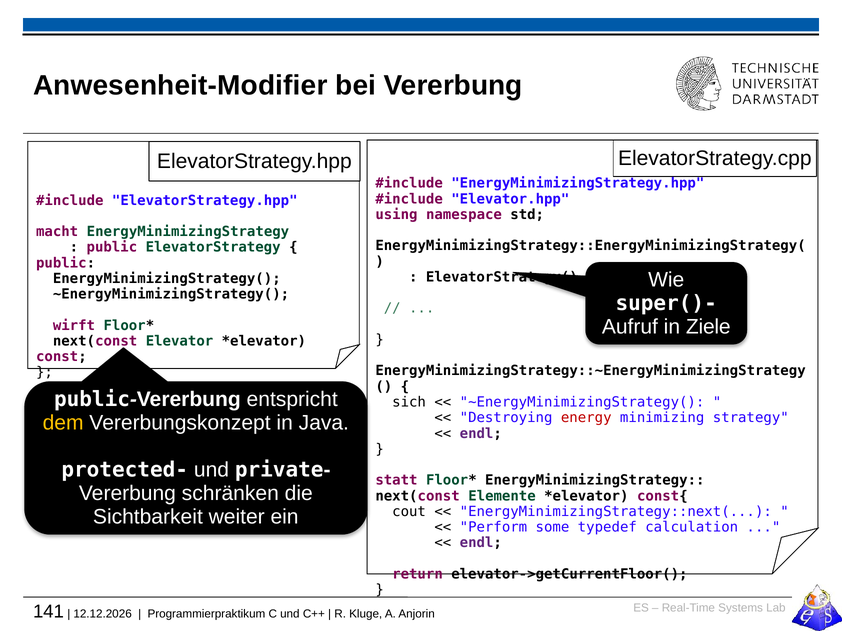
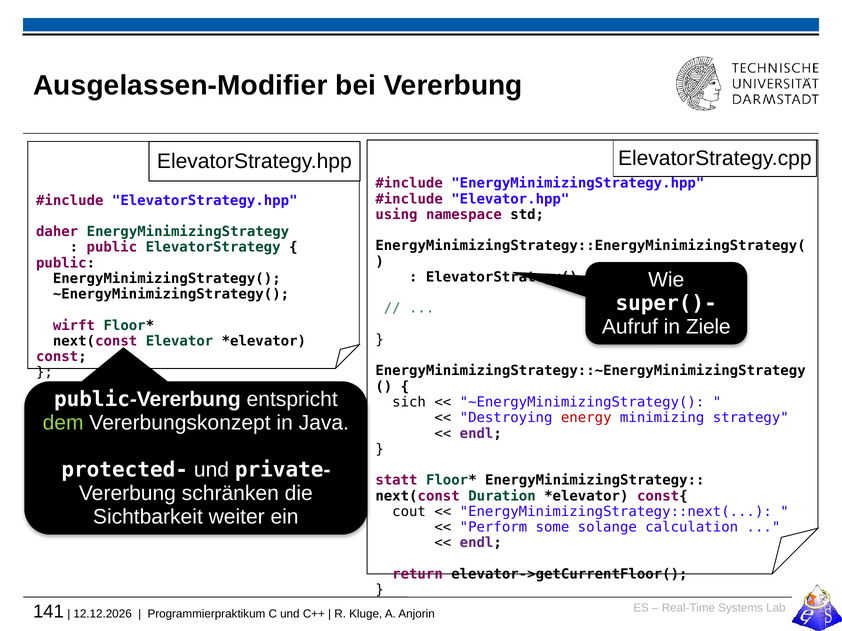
Anwesenheit-Modifier: Anwesenheit-Modifier -> Ausgelassen-Modifier
macht: macht -> daher
dem colour: yellow -> light green
Elemente: Elemente -> Duration
typedef: typedef -> solange
